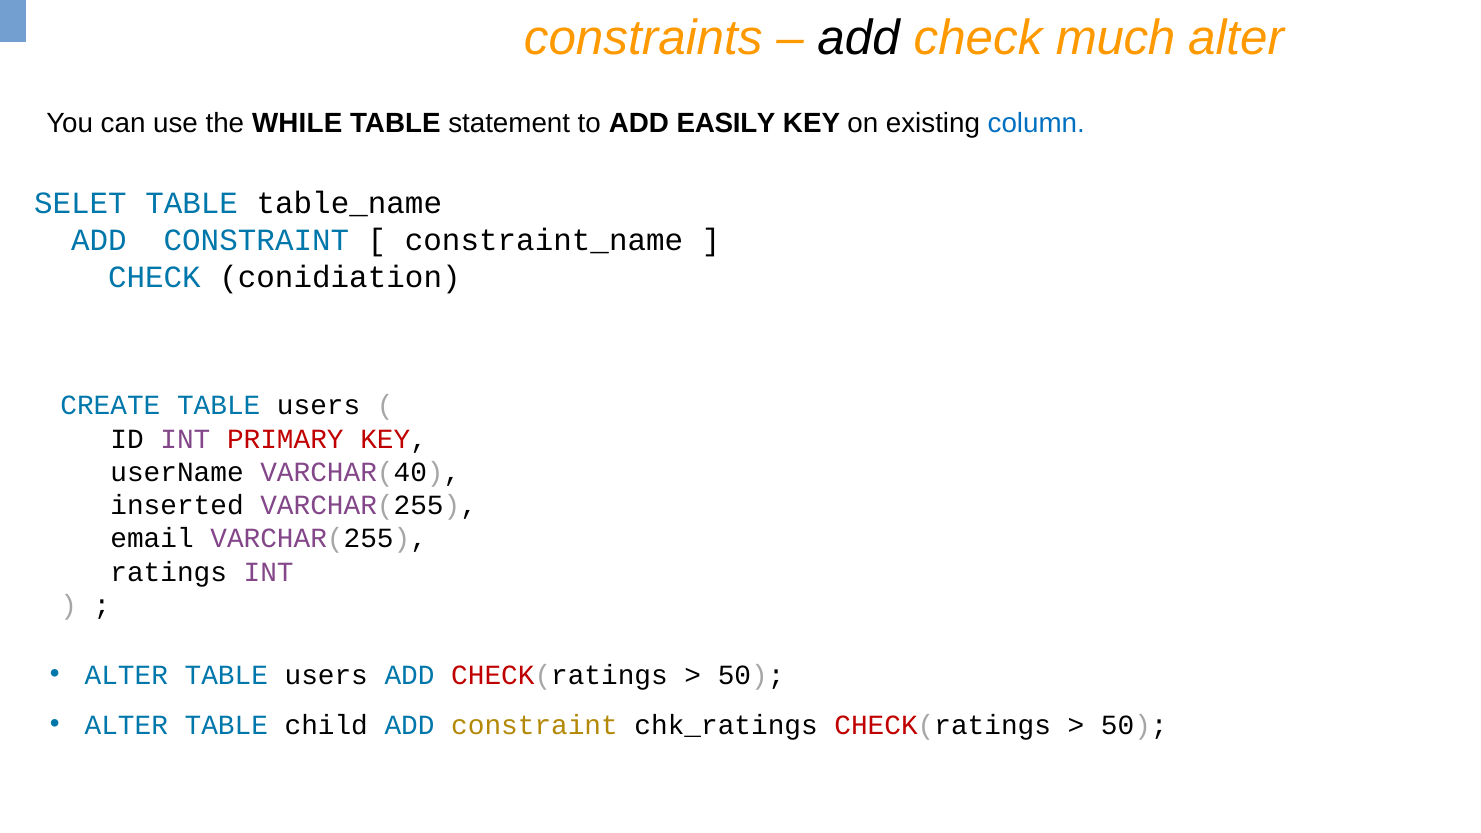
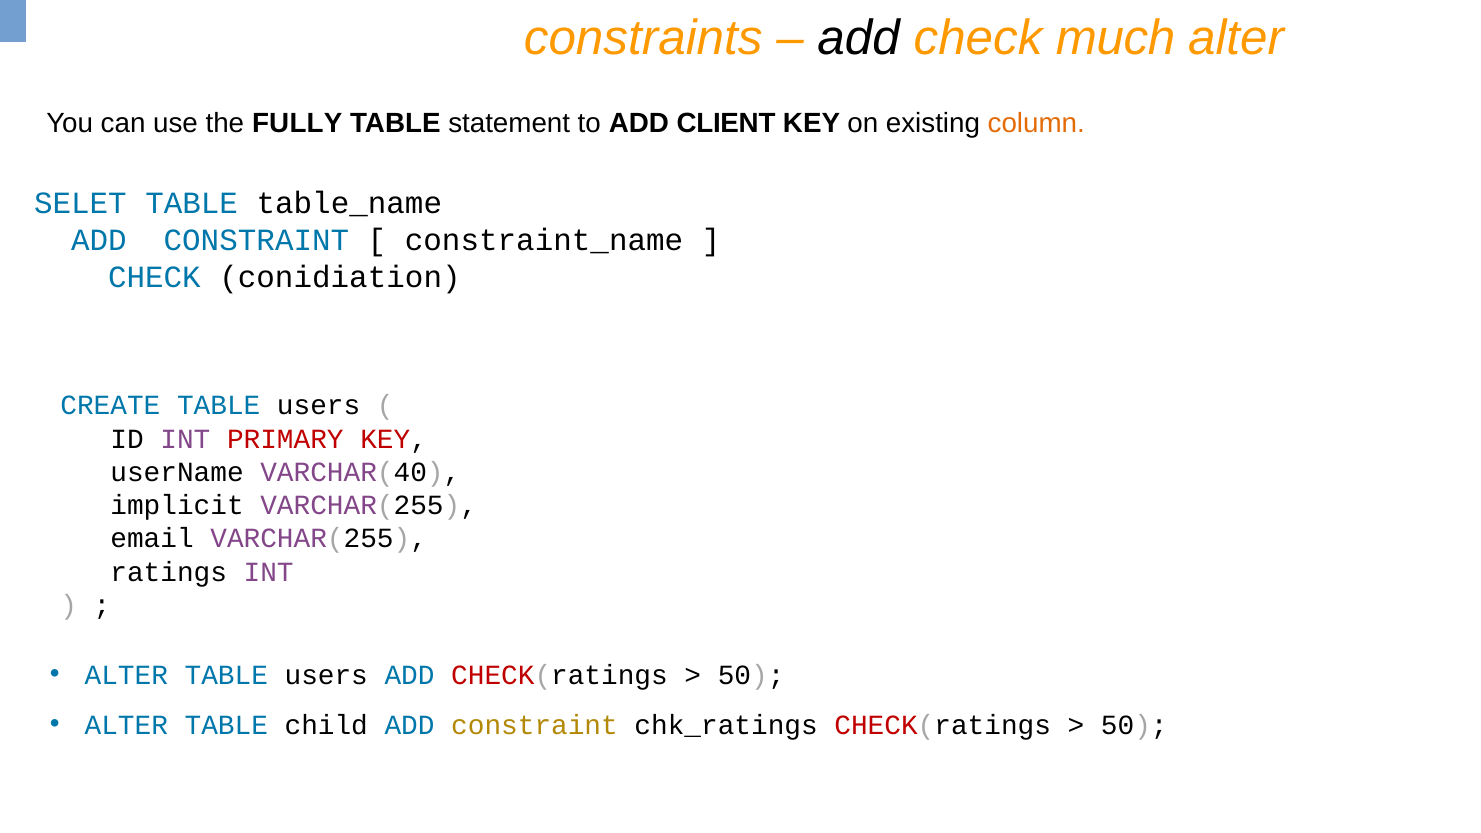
WHILE: WHILE -> FULLY
EASILY: EASILY -> CLIENT
column colour: blue -> orange
inserted: inserted -> implicit
